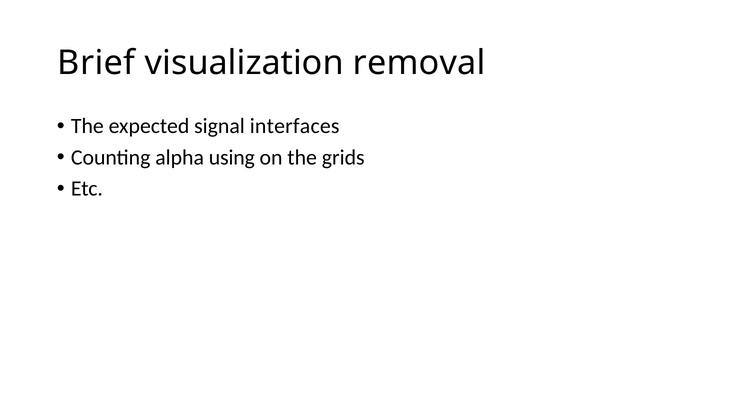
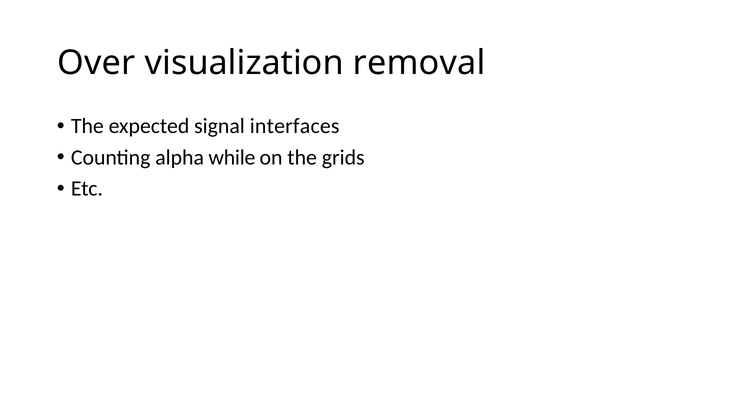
Brief: Brief -> Over
using: using -> while
